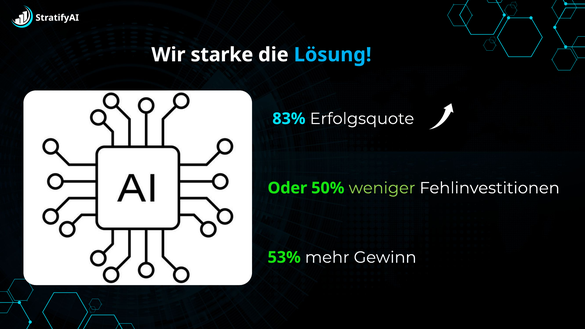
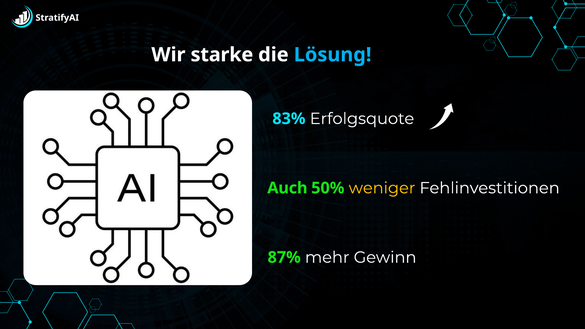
Oder: Oder -> Auch
weniger colour: light green -> yellow
53%: 53% -> 87%
